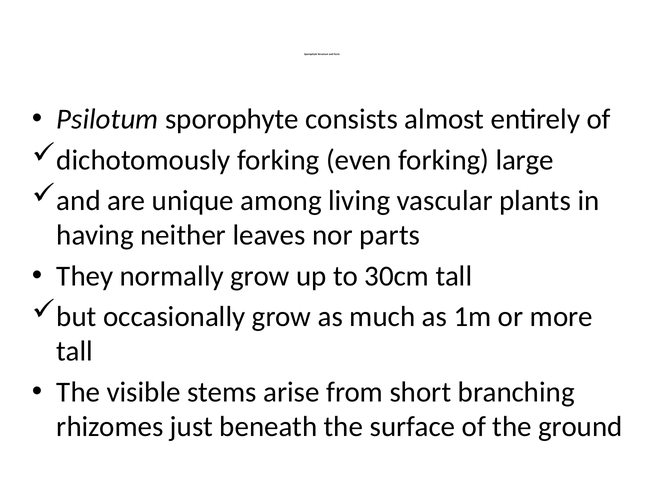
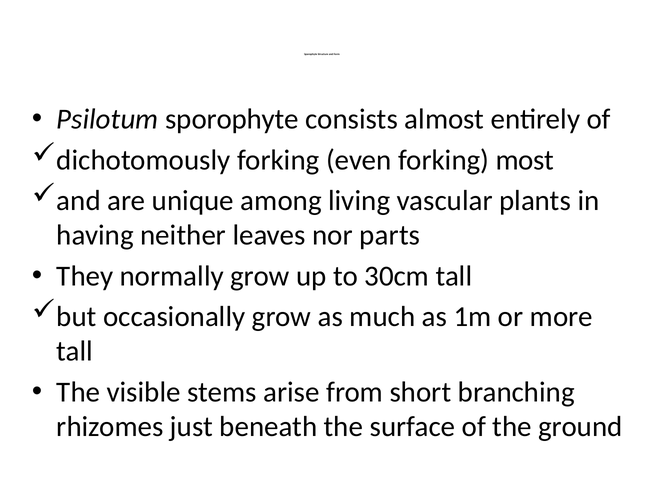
large: large -> most
